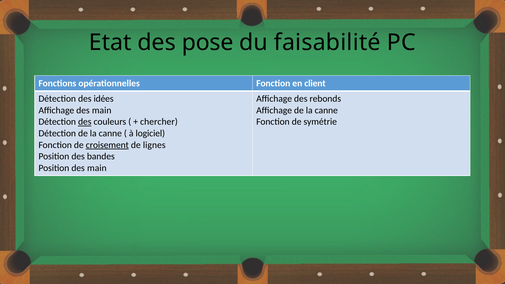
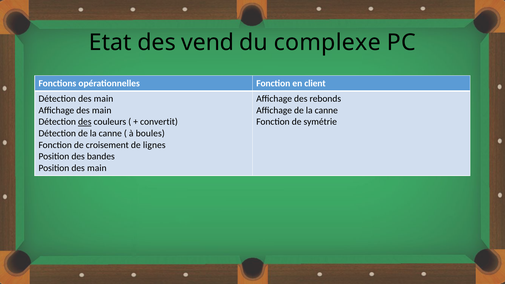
pose: pose -> vend
faisabilité: faisabilité -> complexe
Détection des idées: idées -> main
chercher: chercher -> convertit
logiciel: logiciel -> boules
croisement underline: present -> none
